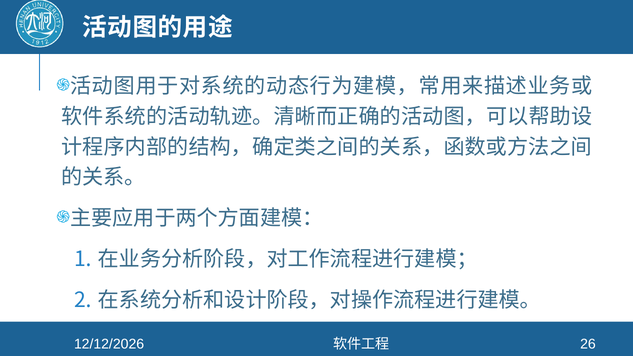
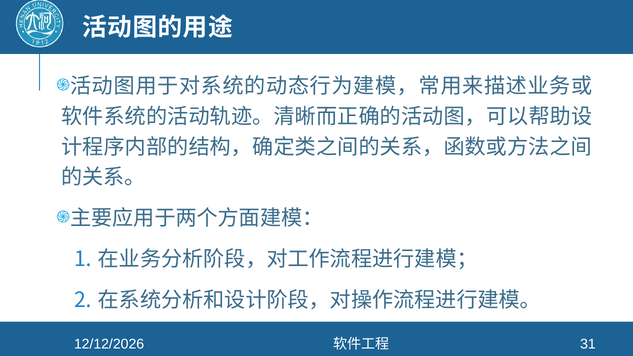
26: 26 -> 31
